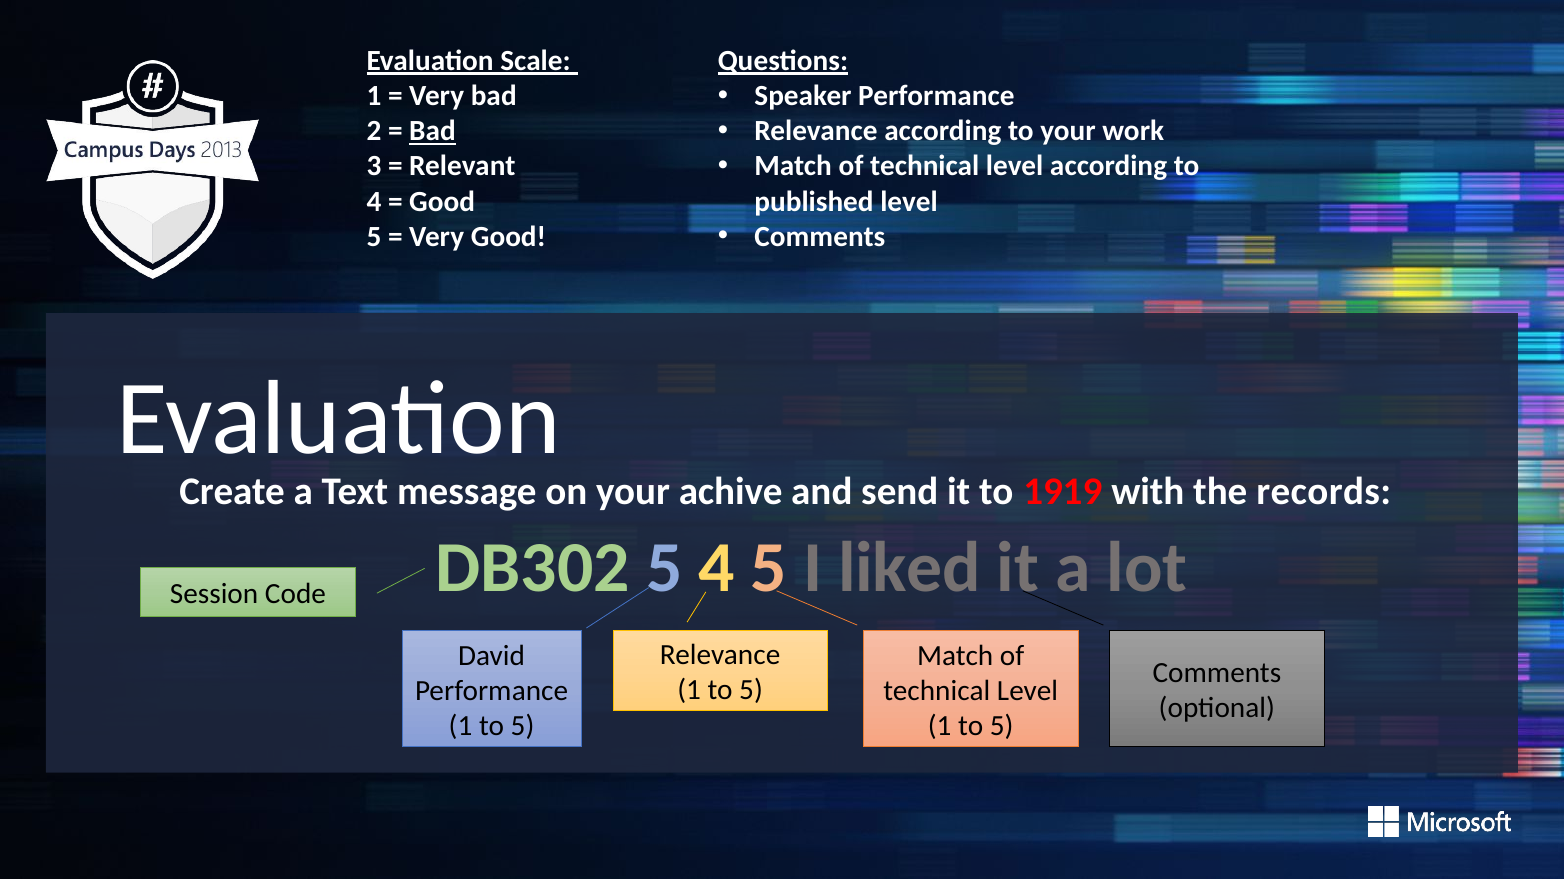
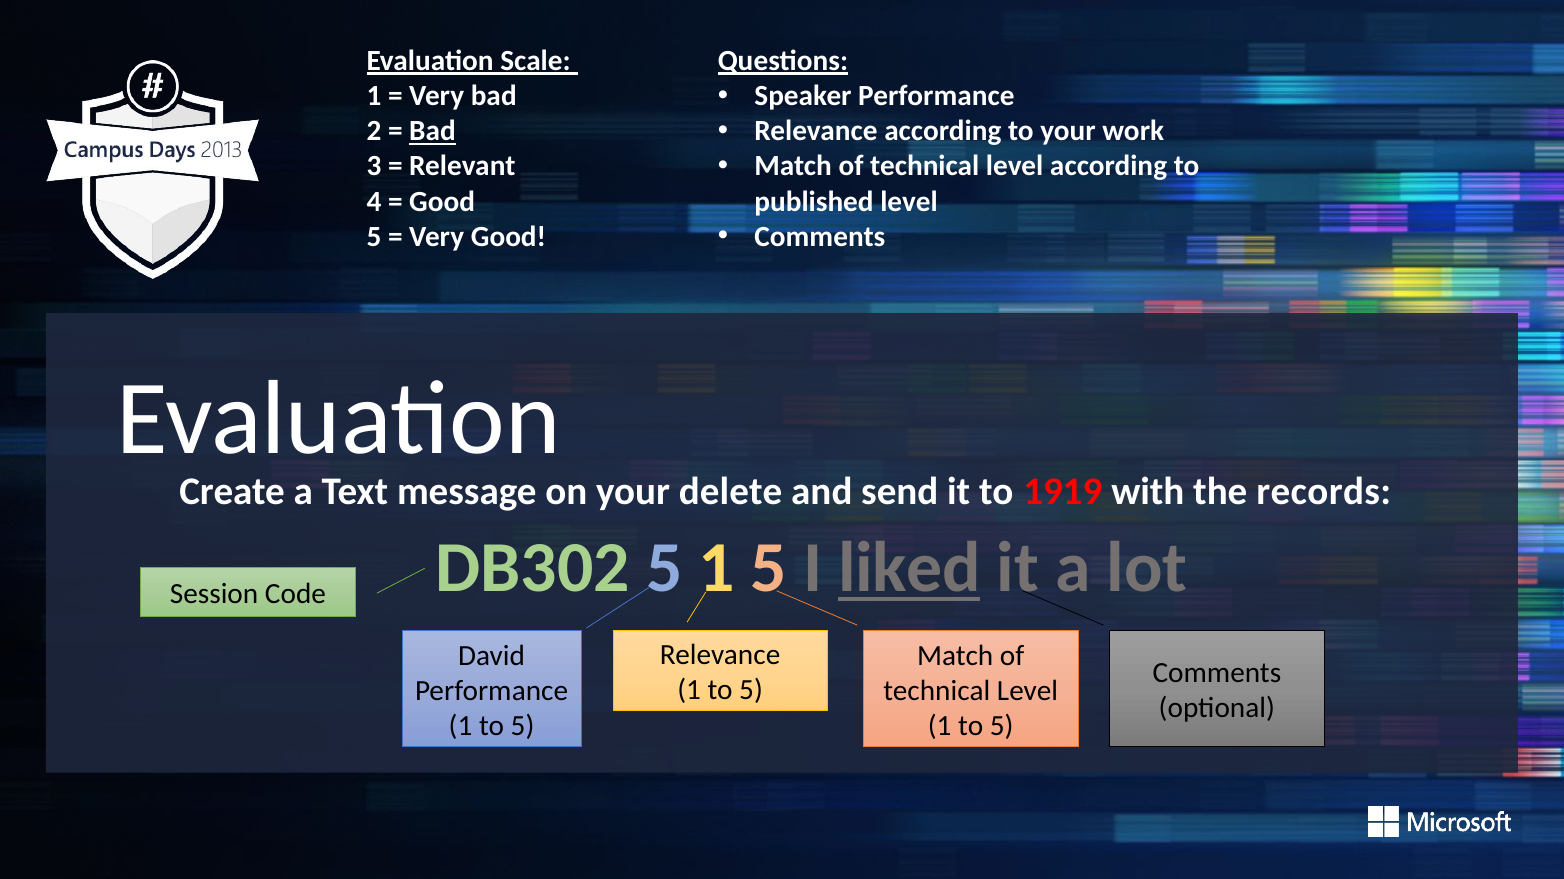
achive: achive -> delete
5 4: 4 -> 1
liked underline: none -> present
